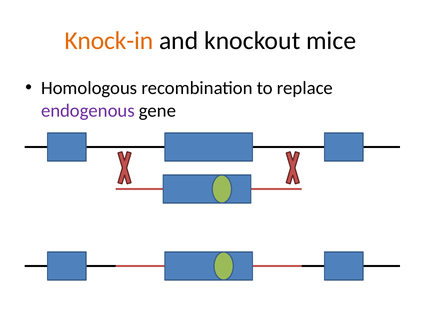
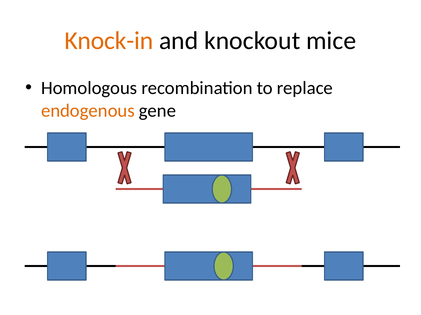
endogenous colour: purple -> orange
